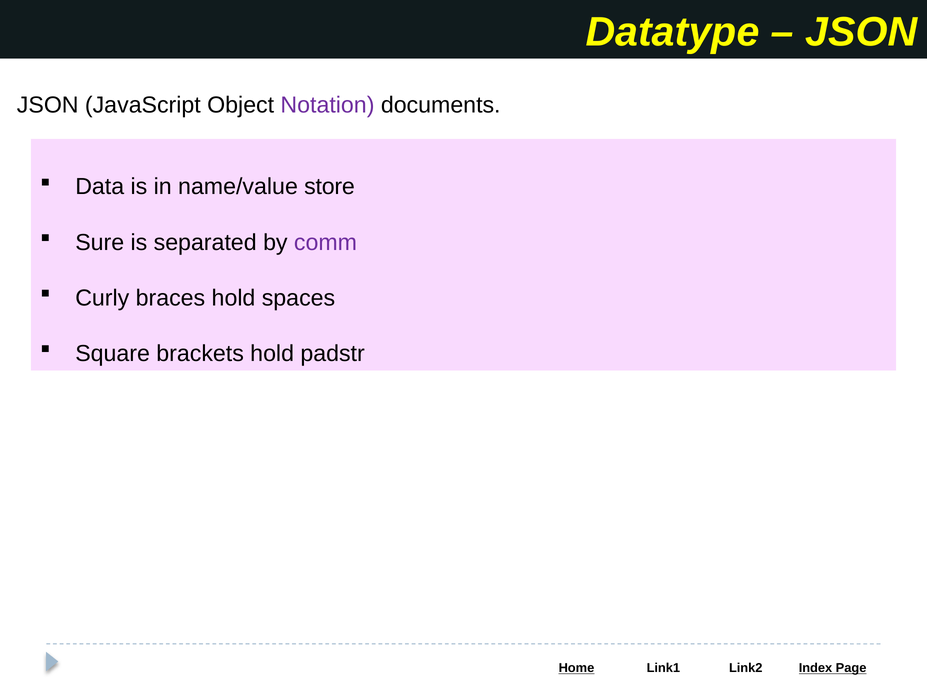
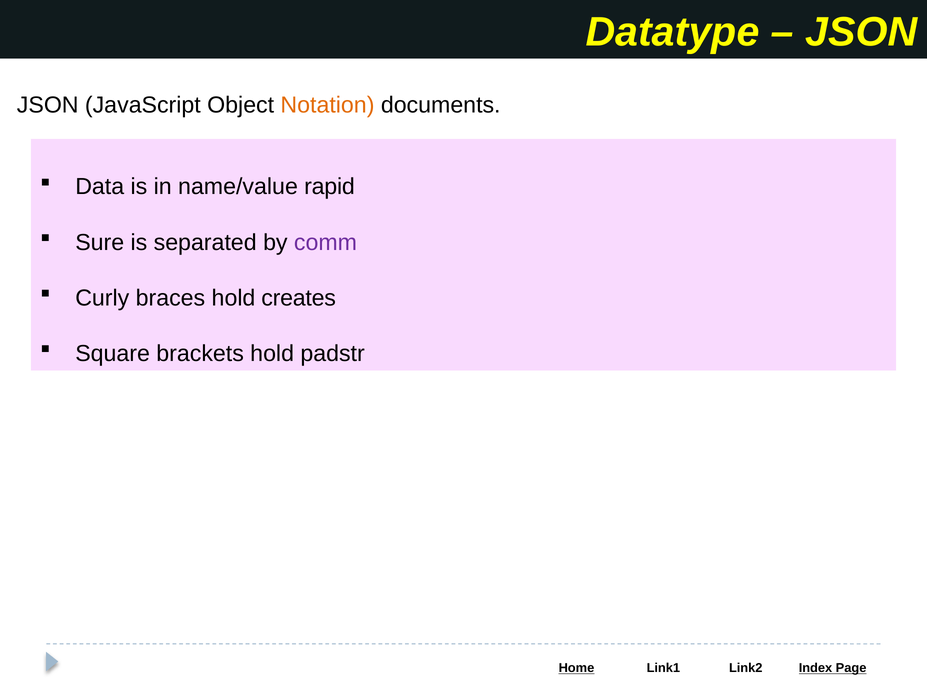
Notation colour: purple -> orange
store: store -> rapid
spaces: spaces -> creates
